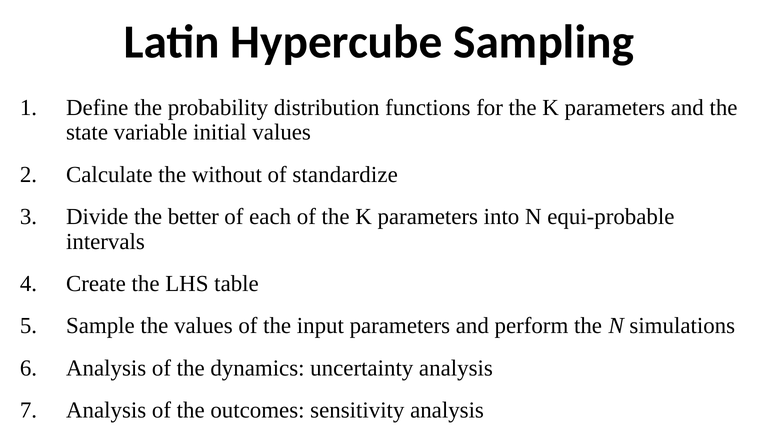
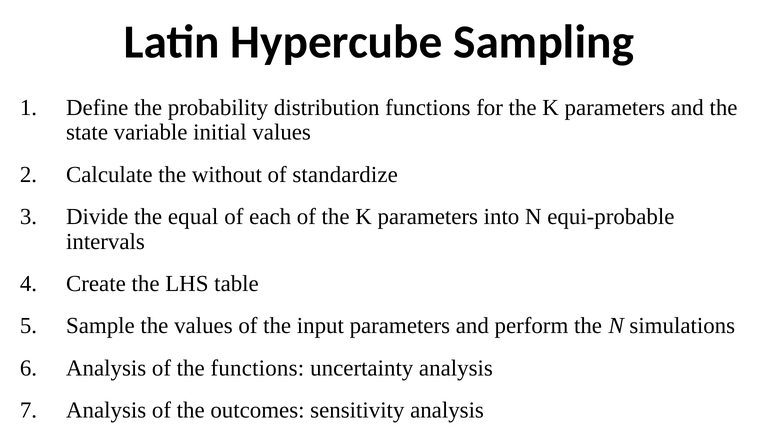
better: better -> equal
the dynamics: dynamics -> functions
